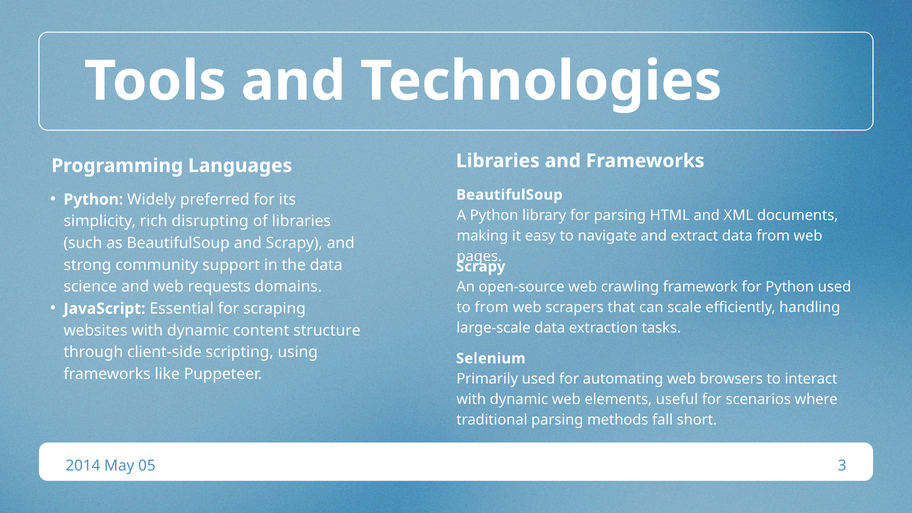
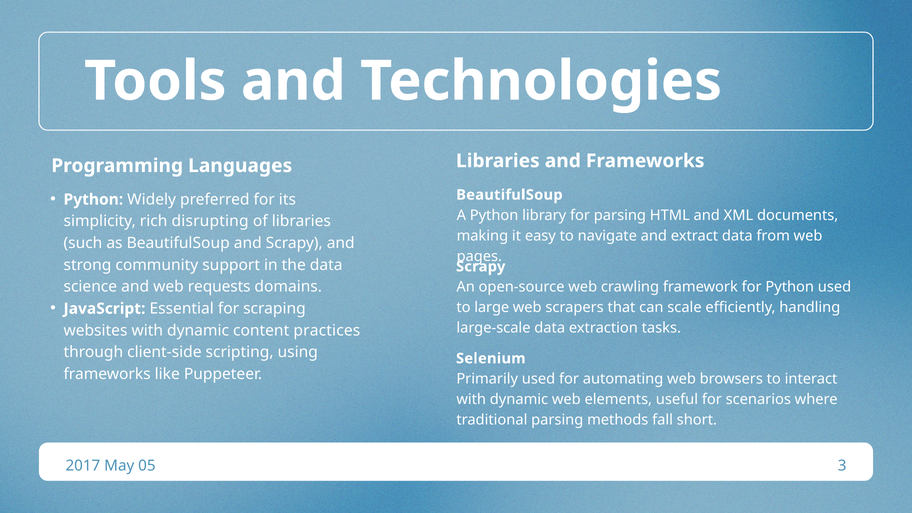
to from: from -> large
structure: structure -> practices
2014: 2014 -> 2017
